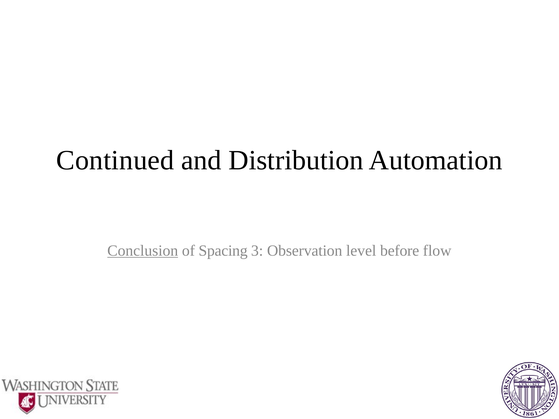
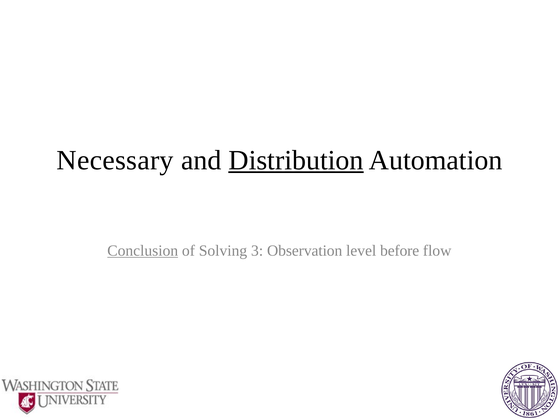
Continued: Continued -> Necessary
Distribution underline: none -> present
Spacing: Spacing -> Solving
